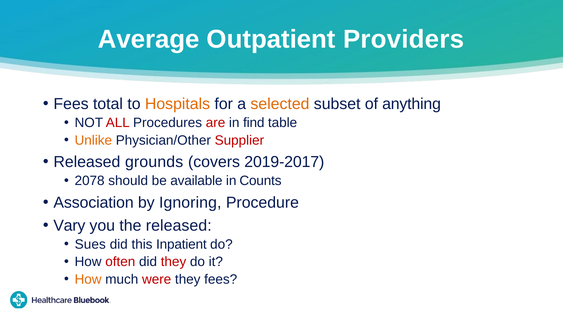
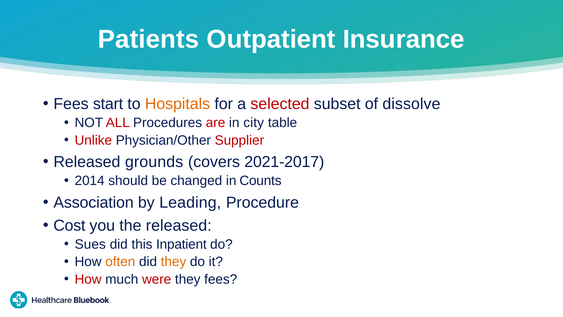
Average: Average -> Patients
Providers: Providers -> Insurance
total: total -> start
selected colour: orange -> red
anything: anything -> dissolve
find: find -> city
Unlike colour: orange -> red
2019-2017: 2019-2017 -> 2021-2017
2078: 2078 -> 2014
available: available -> changed
Ignoring: Ignoring -> Leading
Vary: Vary -> Cost
often colour: red -> orange
they at (173, 262) colour: red -> orange
How at (88, 279) colour: orange -> red
